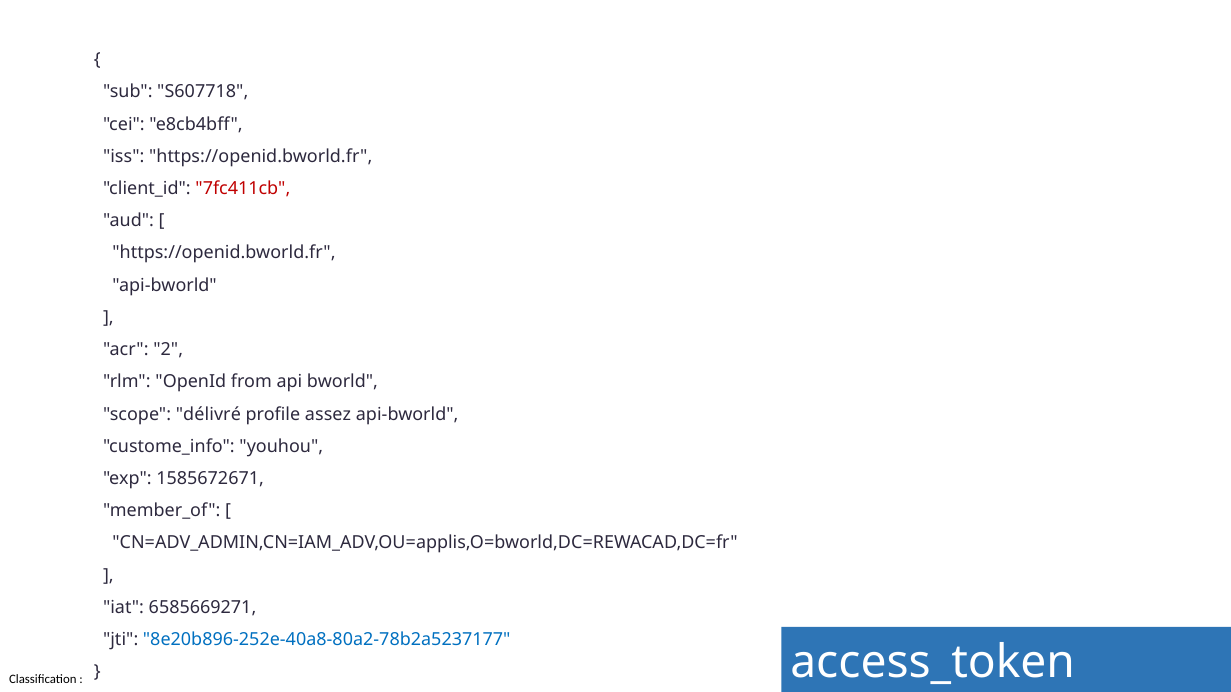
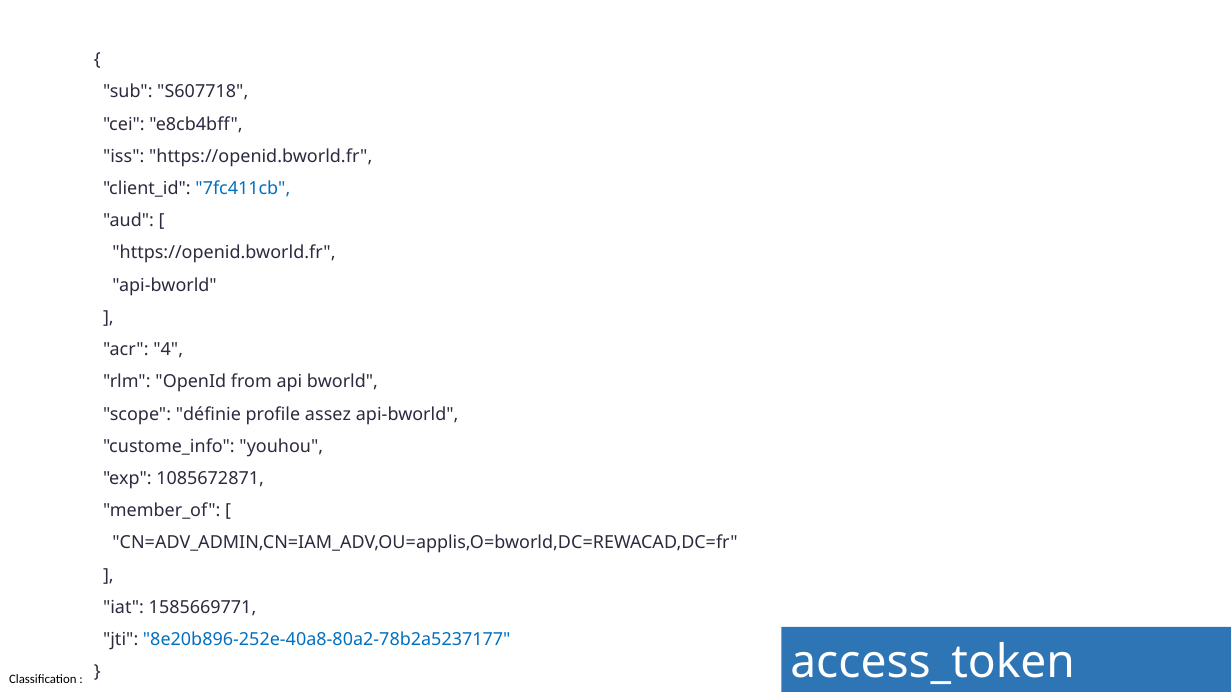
7fc411cb colour: red -> blue
2: 2 -> 4
délivré: délivré -> définie
1585672671: 1585672671 -> 1085672871
6585669271: 6585669271 -> 1585669771
